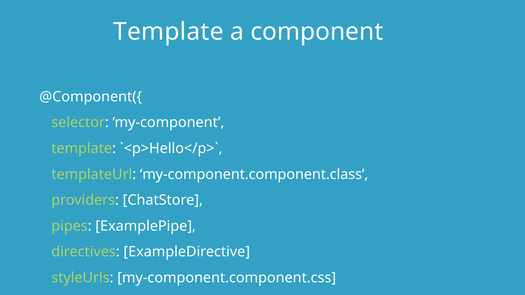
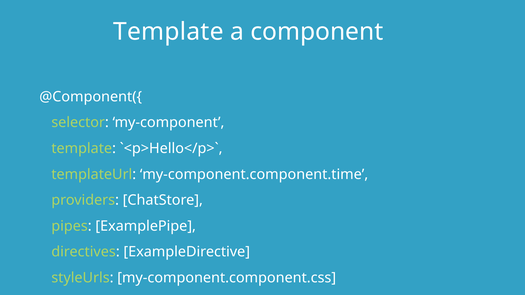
my-component.component.class: my-component.component.class -> my-component.component.time
